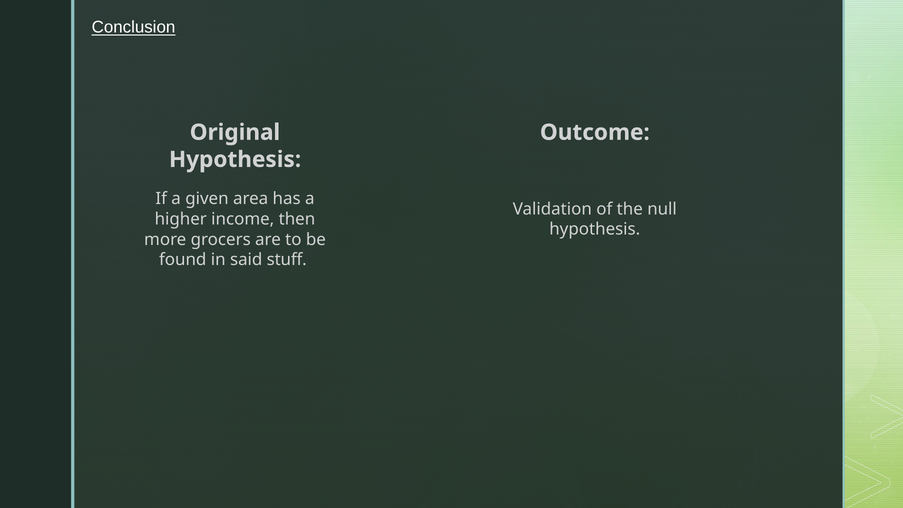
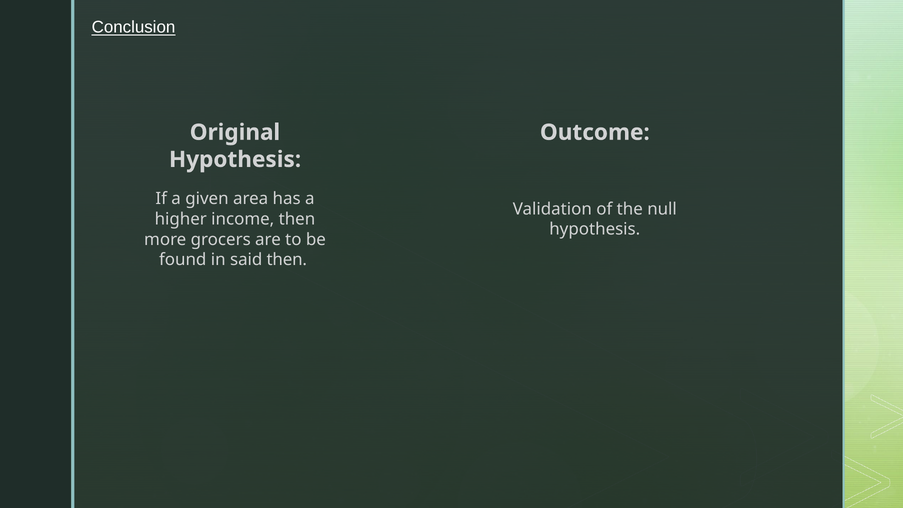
said stuff: stuff -> then
